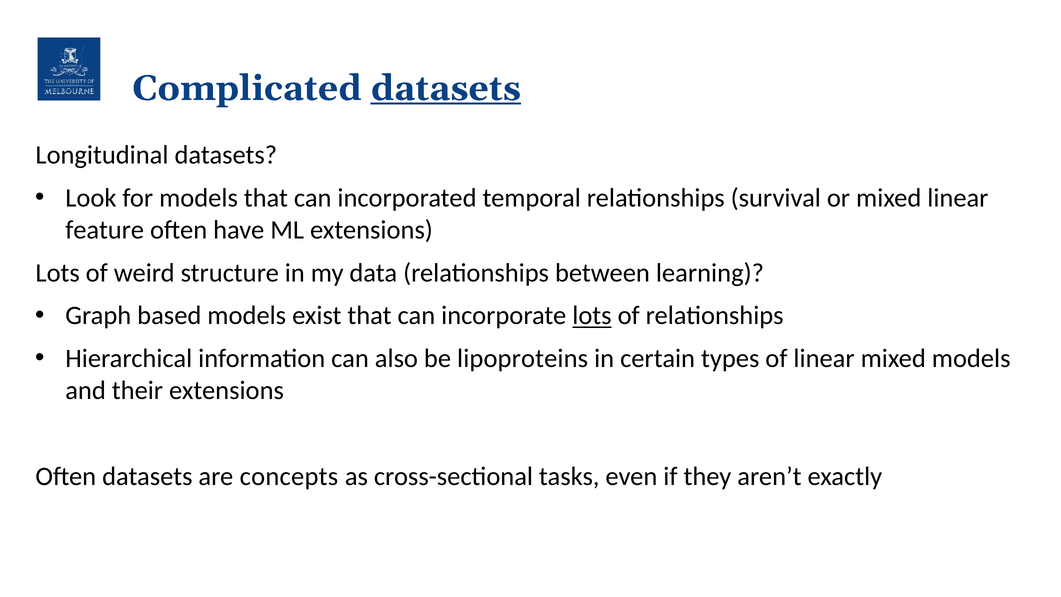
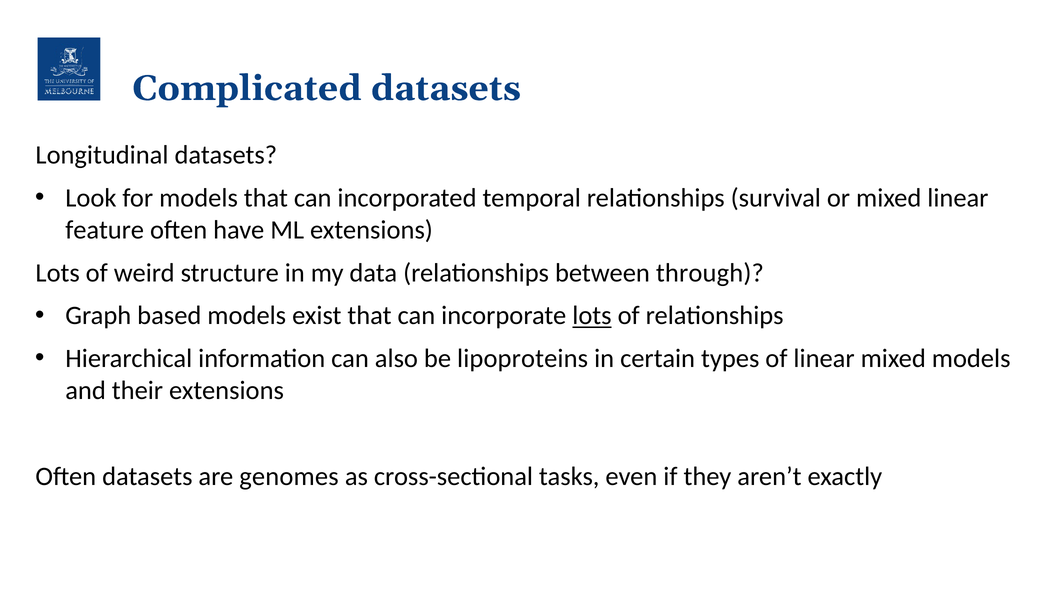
datasets at (446, 88) underline: present -> none
learning: learning -> through
concepts: concepts -> genomes
